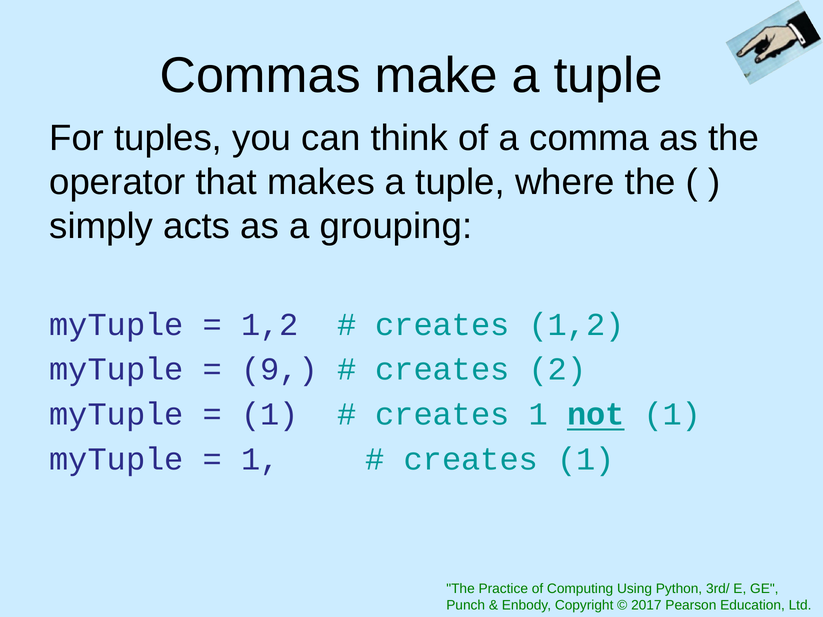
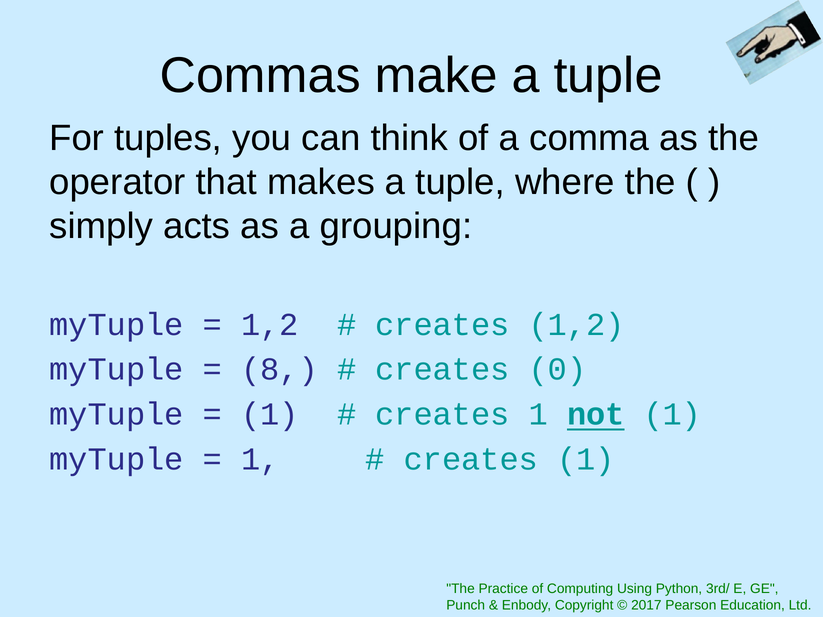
9: 9 -> 8
2: 2 -> 0
